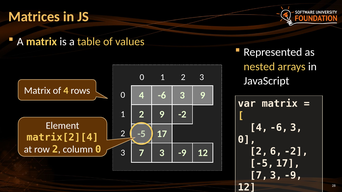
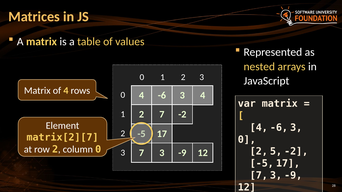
-6 3 9: 9 -> 4
2 9: 9 -> 7
matrix[2][4: matrix[2][4 -> matrix[2][7
6: 6 -> 5
